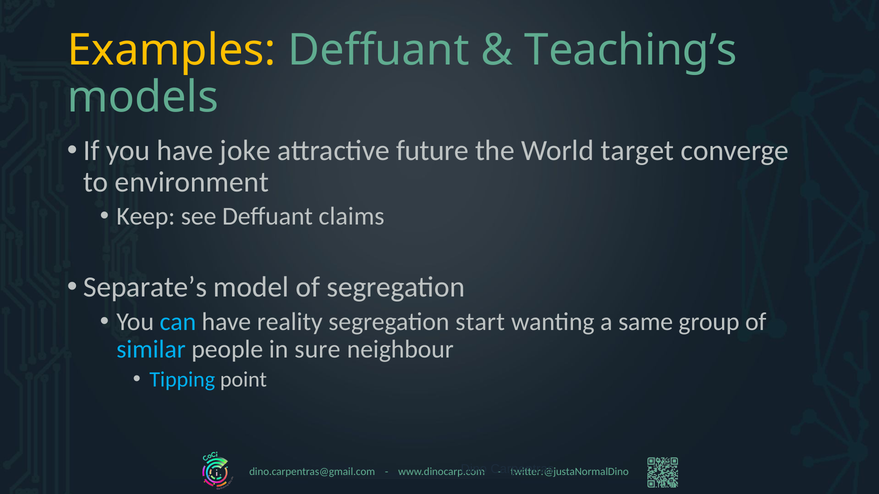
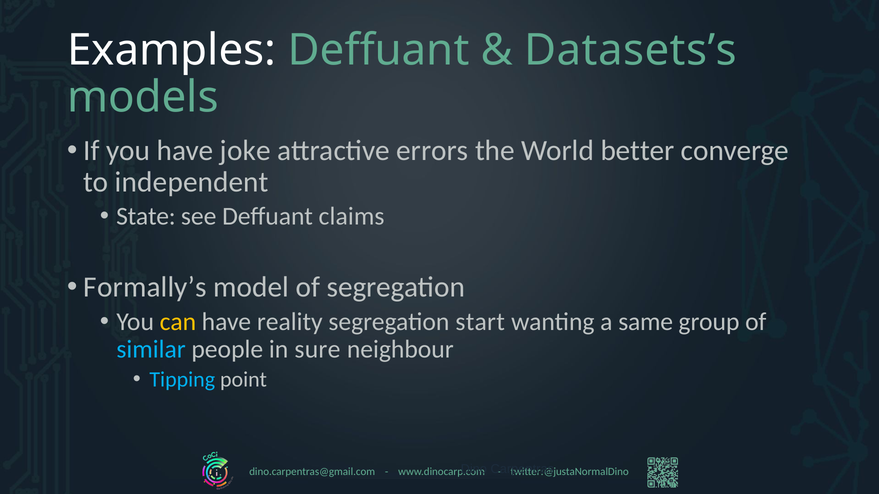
Examples colour: yellow -> white
Teaching’s: Teaching’s -> Datasets’s
future: future -> errors
target: target -> better
environment: environment -> independent
Keep: Keep -> State
Separate’s: Separate’s -> Formally’s
can colour: light blue -> yellow
